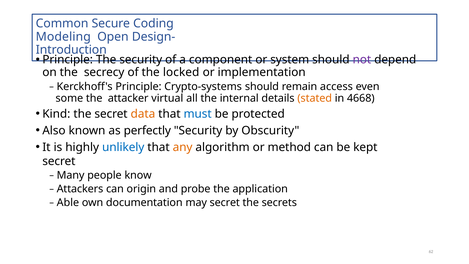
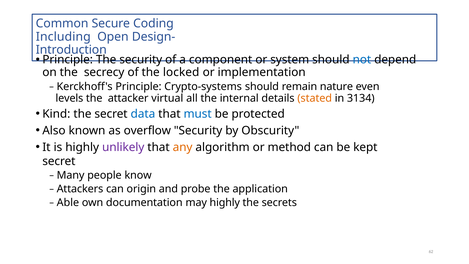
Modeling: Modeling -> Including
not colour: purple -> blue
access: access -> nature
some: some -> levels
4668: 4668 -> 3134
data colour: orange -> blue
perfectly: perfectly -> overflow
unlikely colour: blue -> purple
may secret: secret -> highly
